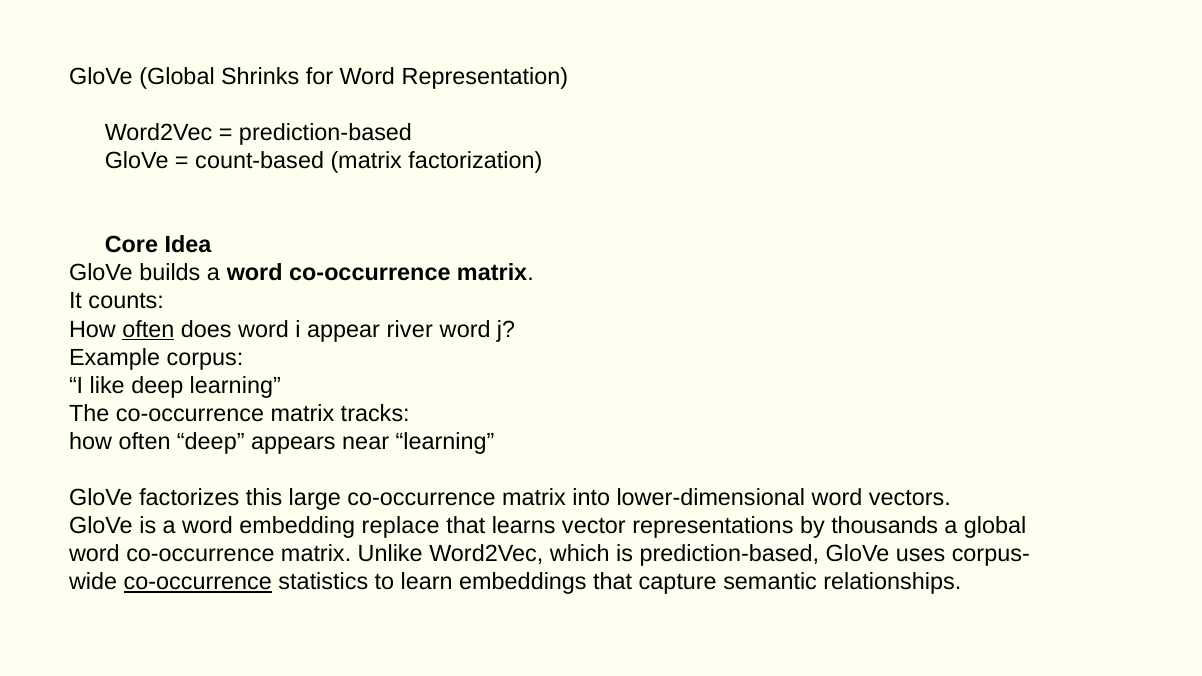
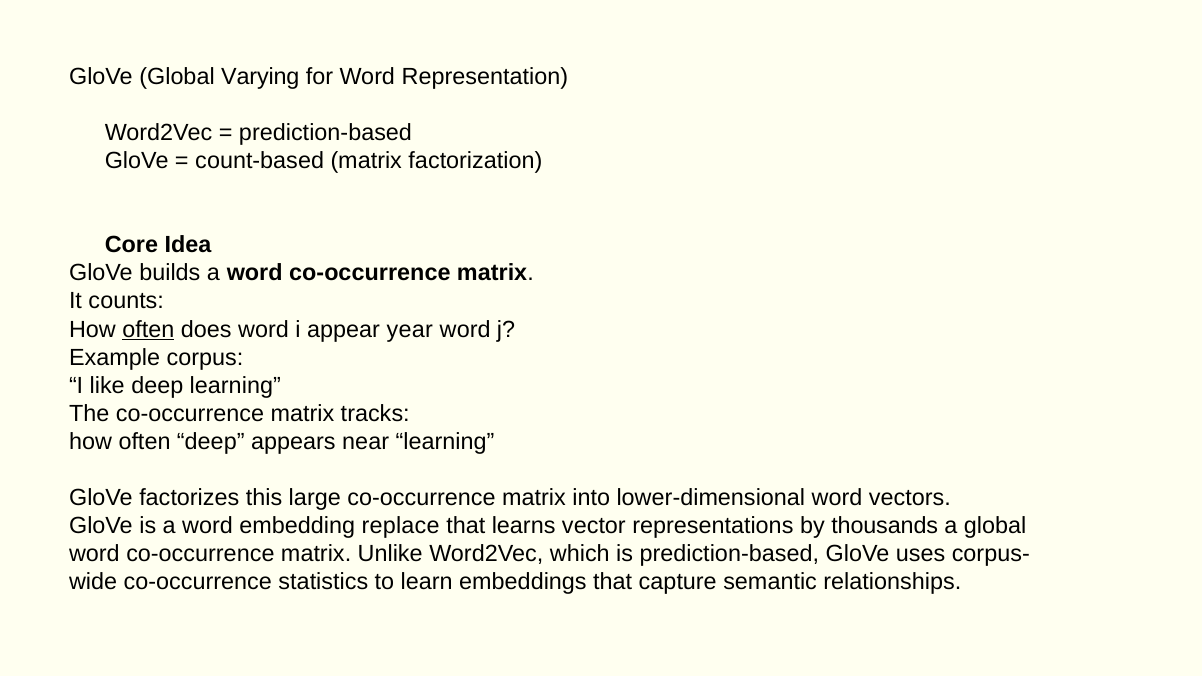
Shrinks: Shrinks -> Varying
river: river -> year
co-occurrence at (198, 582) underline: present -> none
